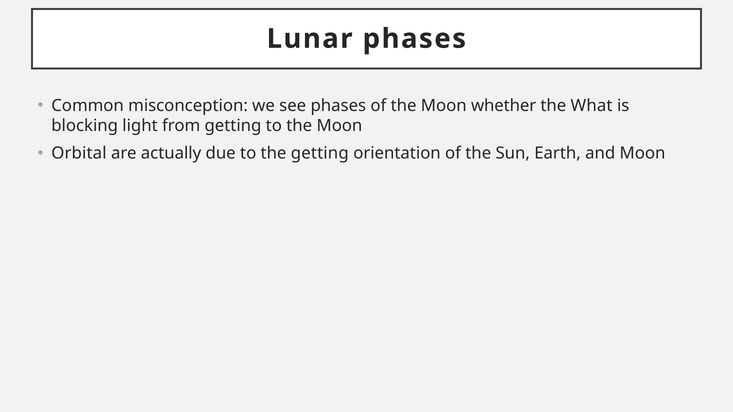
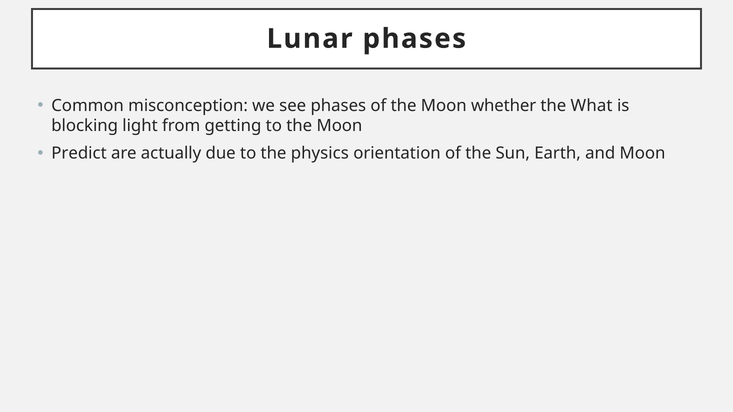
Orbital: Orbital -> Predict
the getting: getting -> physics
